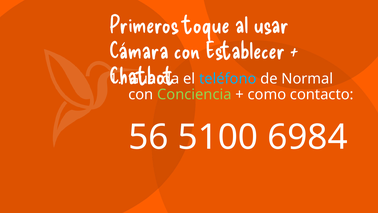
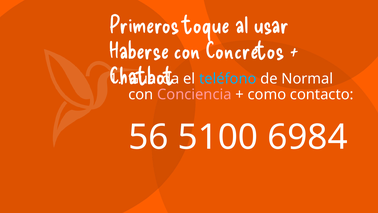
Cámara: Cámara -> Haberse
Establecer: Establecer -> Concretos
Conciencia colour: light green -> pink
